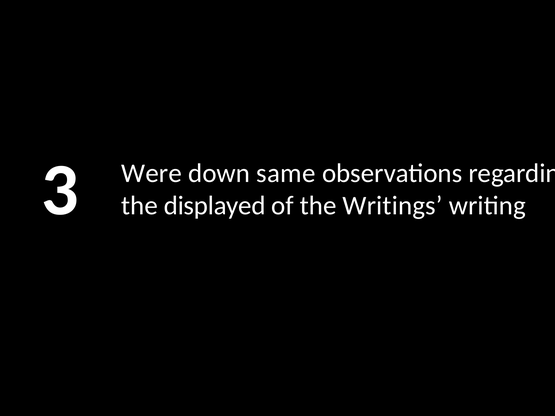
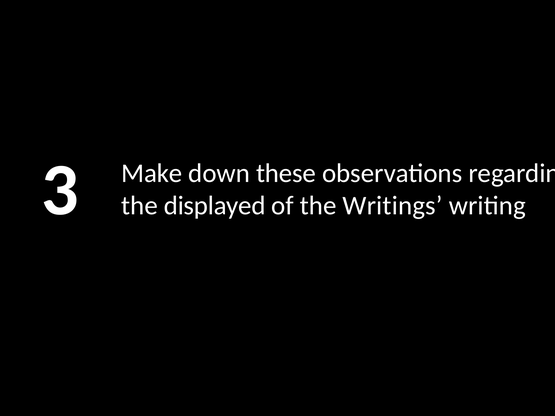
Were: Were -> Make
same: same -> these
